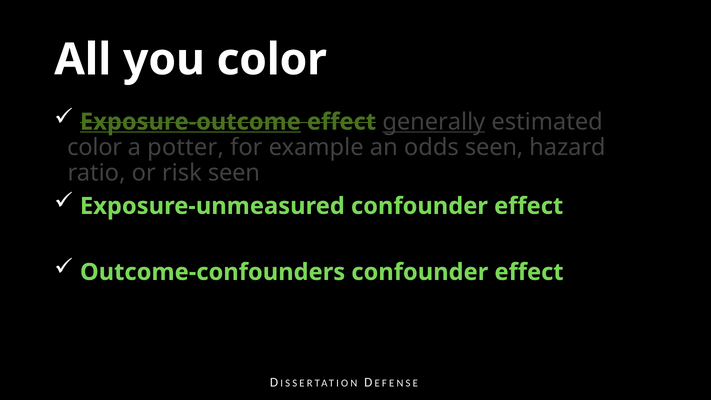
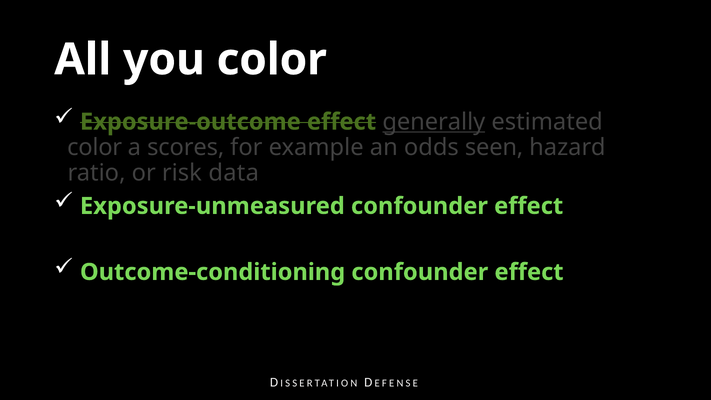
Exposure-outcome underline: present -> none
potter: potter -> scores
risk seen: seen -> data
Outcome-confounders: Outcome-confounders -> Outcome-conditioning
